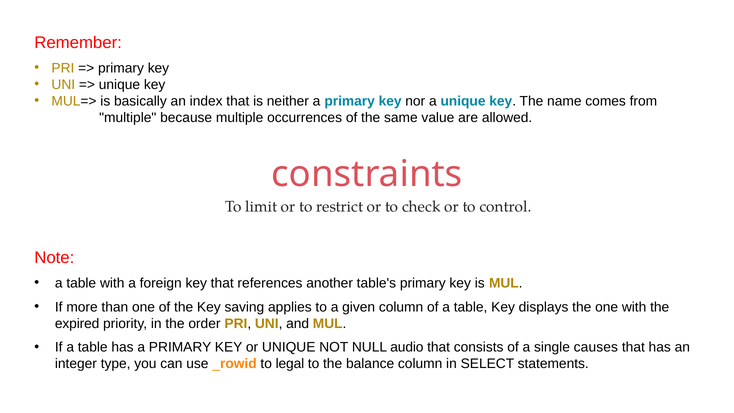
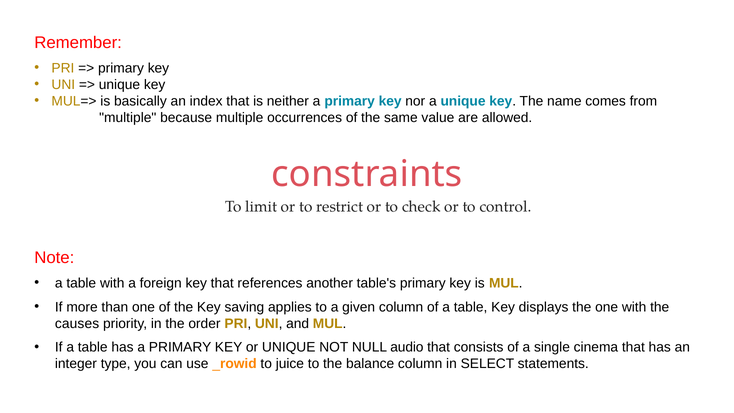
expired: expired -> causes
causes: causes -> cinema
legal: legal -> juice
